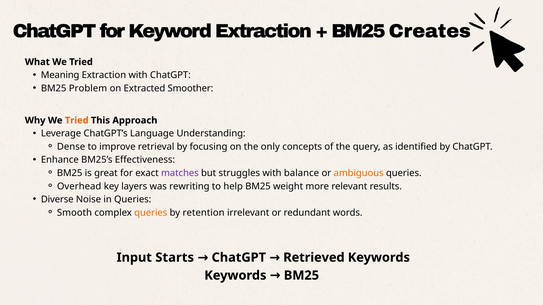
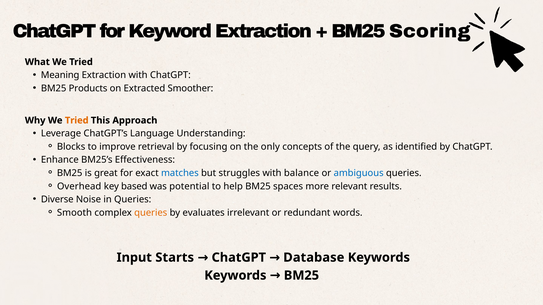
Creates: Creates -> Scoring
Problem: Problem -> Products
Dense: Dense -> Blocks
matches colour: purple -> blue
ambiguous colour: orange -> blue
layers: layers -> based
rewriting: rewriting -> potential
weight: weight -> spaces
retention: retention -> evaluates
Retrieved: Retrieved -> Database
